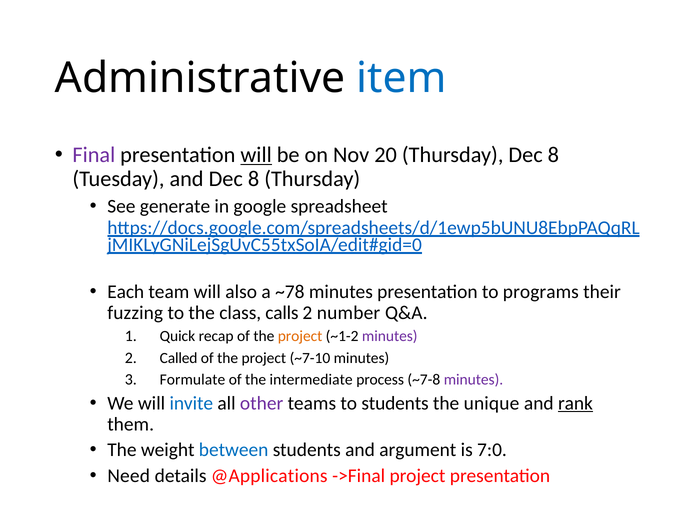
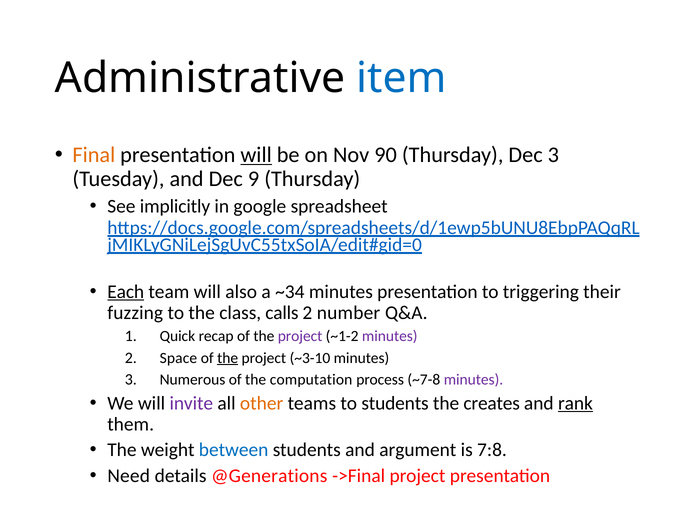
Final colour: purple -> orange
20: 20 -> 90
Thursday Dec 8: 8 -> 3
and Dec 8: 8 -> 9
generate: generate -> implicitly
Each underline: none -> present
~78: ~78 -> ~34
programs: programs -> triggering
project at (300, 336) colour: orange -> purple
Called: Called -> Space
the at (228, 358) underline: none -> present
~7-10: ~7-10 -> ~3-10
Formulate: Formulate -> Numerous
intermediate: intermediate -> computation
invite colour: blue -> purple
other colour: purple -> orange
unique: unique -> creates
7:0: 7:0 -> 7:8
@Applications: @Applications -> @Generations
